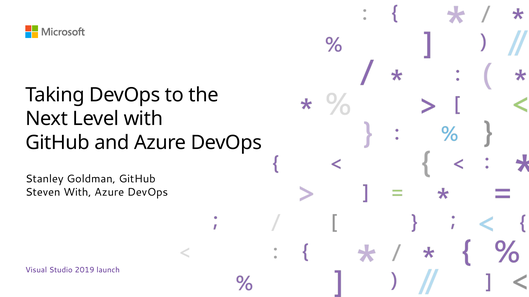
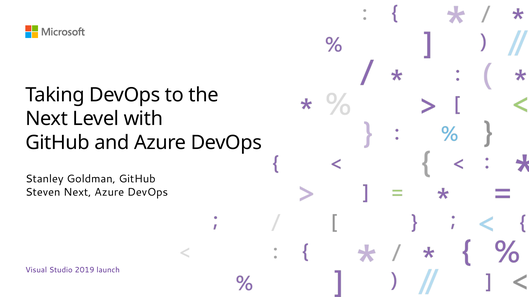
Steven With: With -> Next
